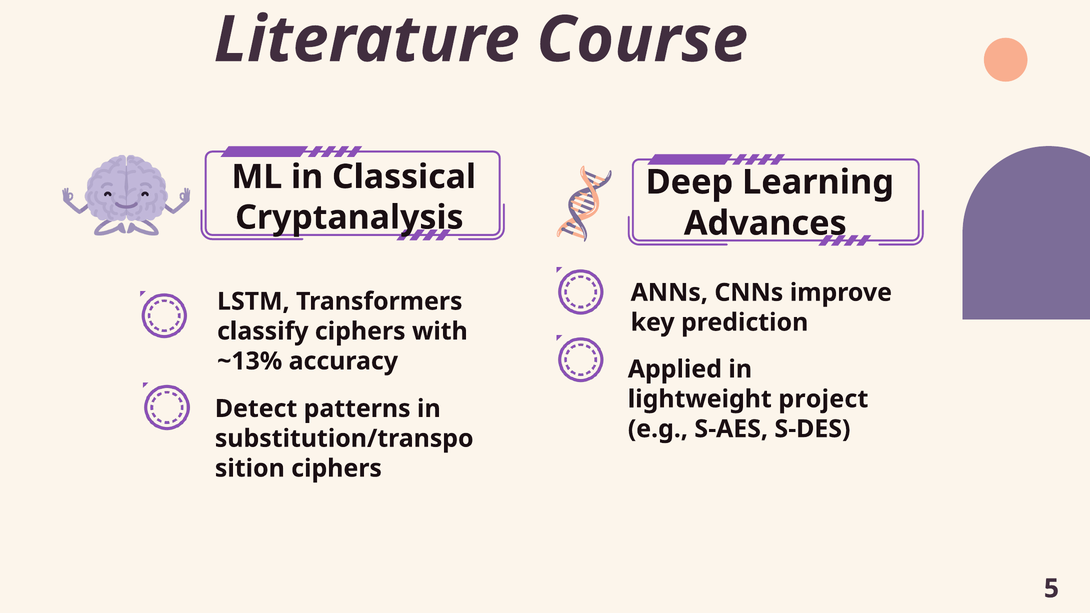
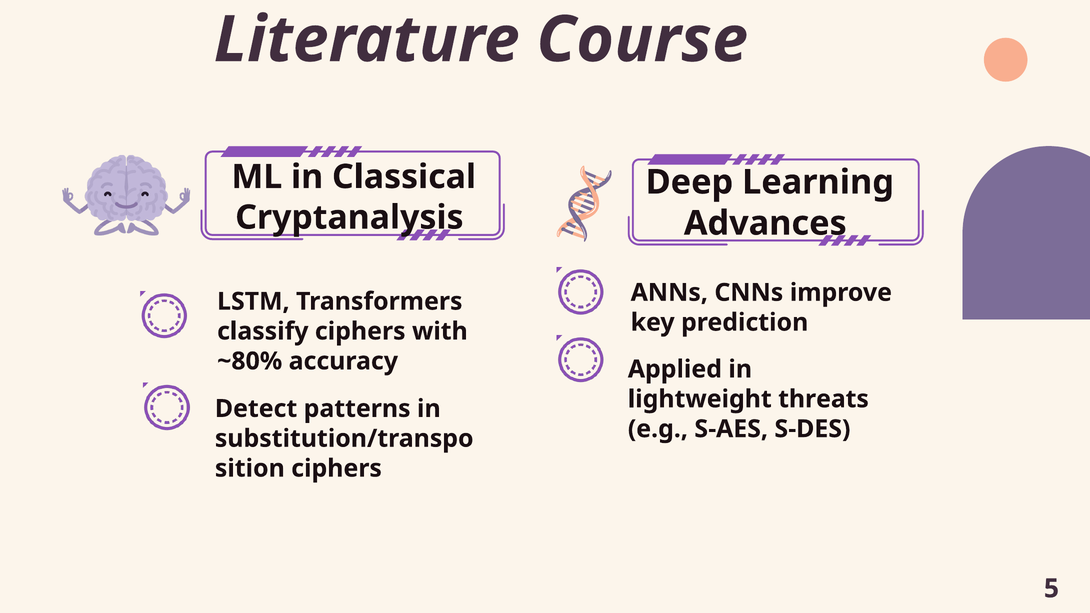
~13%: ~13% -> ~80%
project: project -> threats
